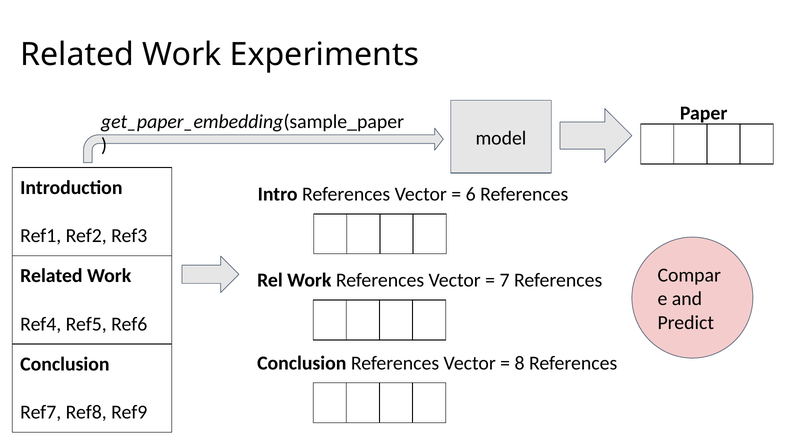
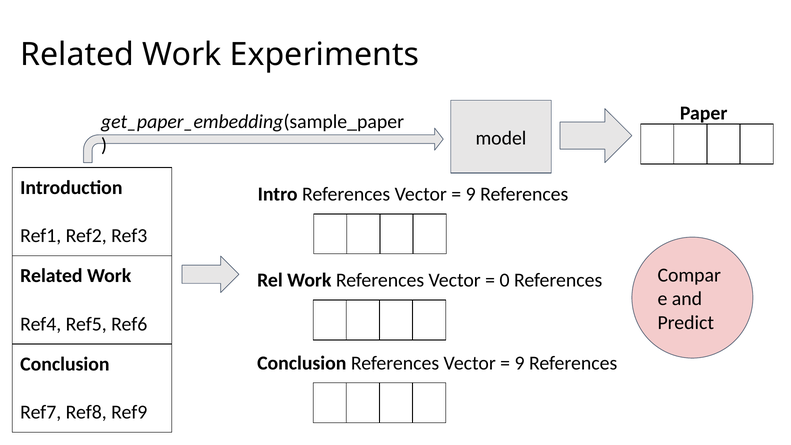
6 at (471, 194): 6 -> 9
7: 7 -> 0
8 at (520, 363): 8 -> 9
